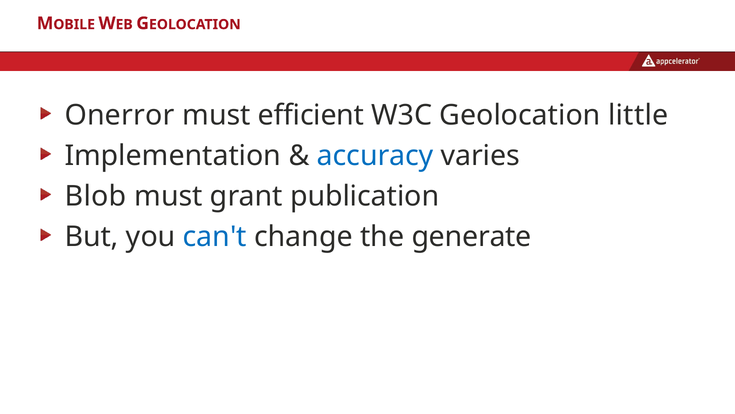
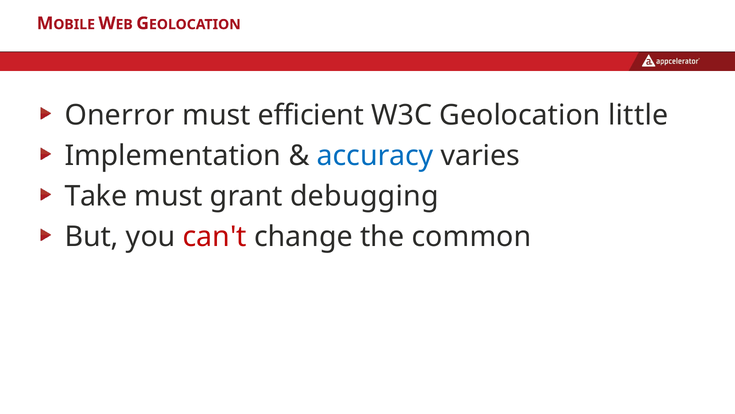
Blob: Blob -> Take
publication: publication -> debugging
can't colour: blue -> red
generate: generate -> common
